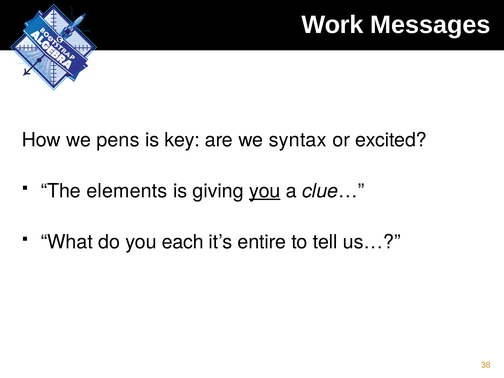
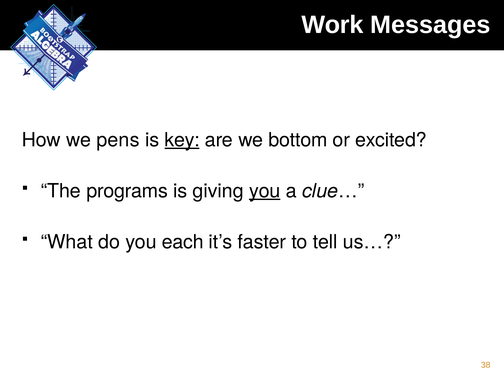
key underline: none -> present
syntax: syntax -> bottom
elements: elements -> programs
entire: entire -> faster
